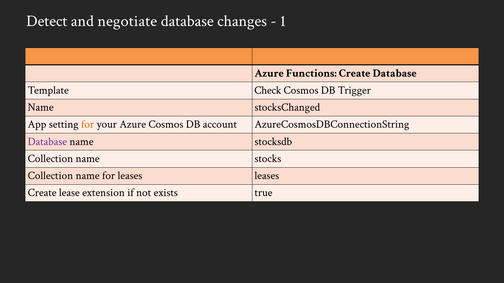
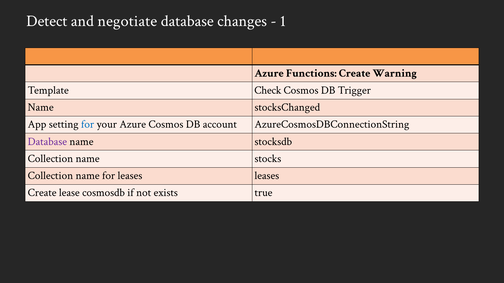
Create Database: Database -> Warning
for at (88, 125) colour: orange -> blue
extension: extension -> cosmosdb
